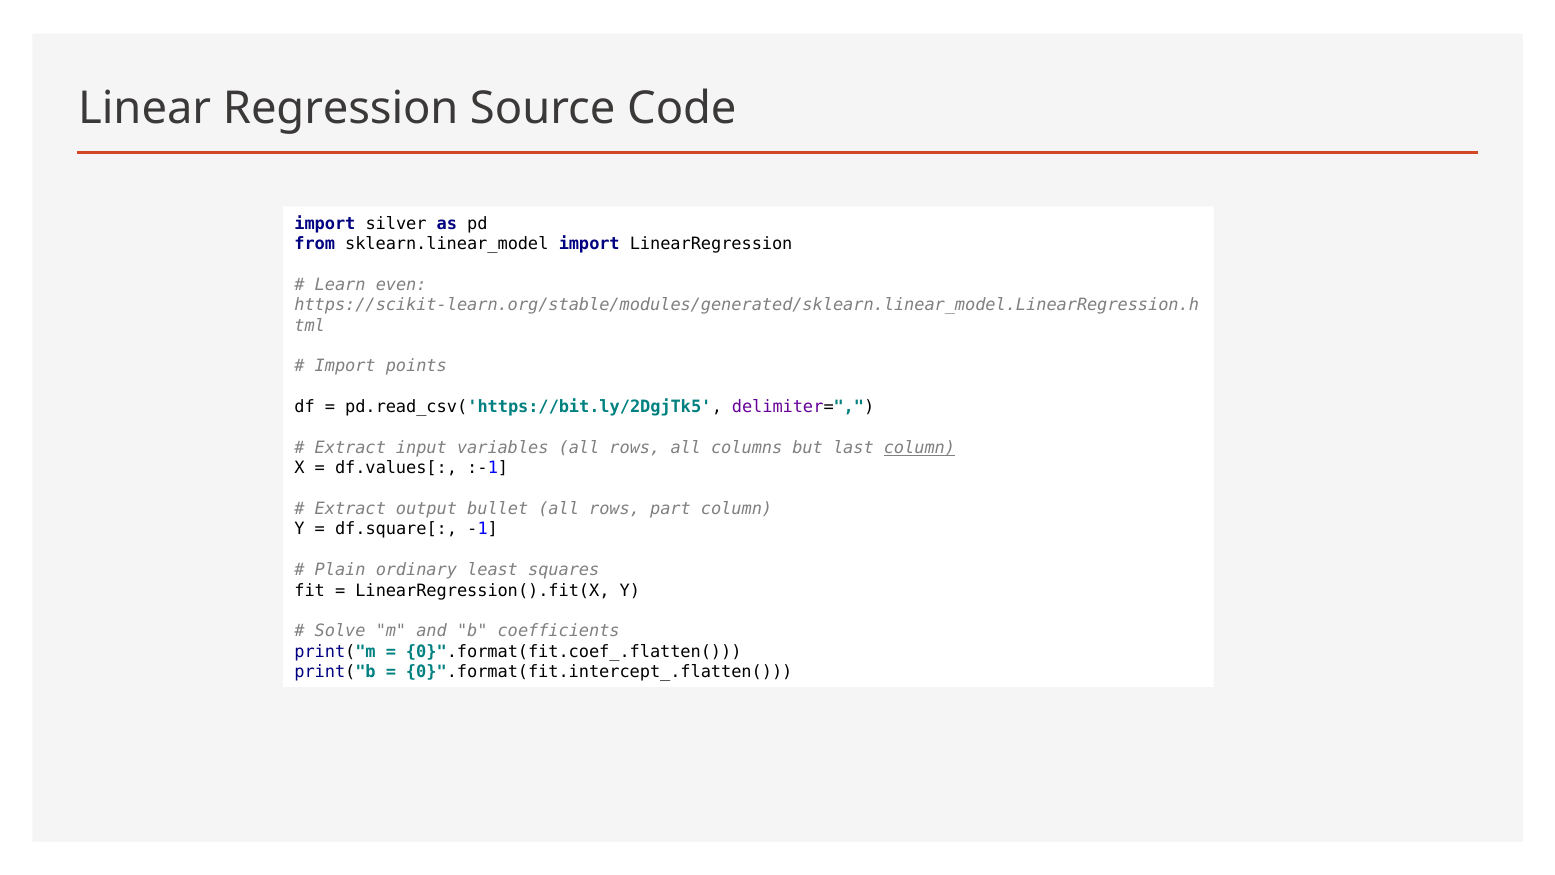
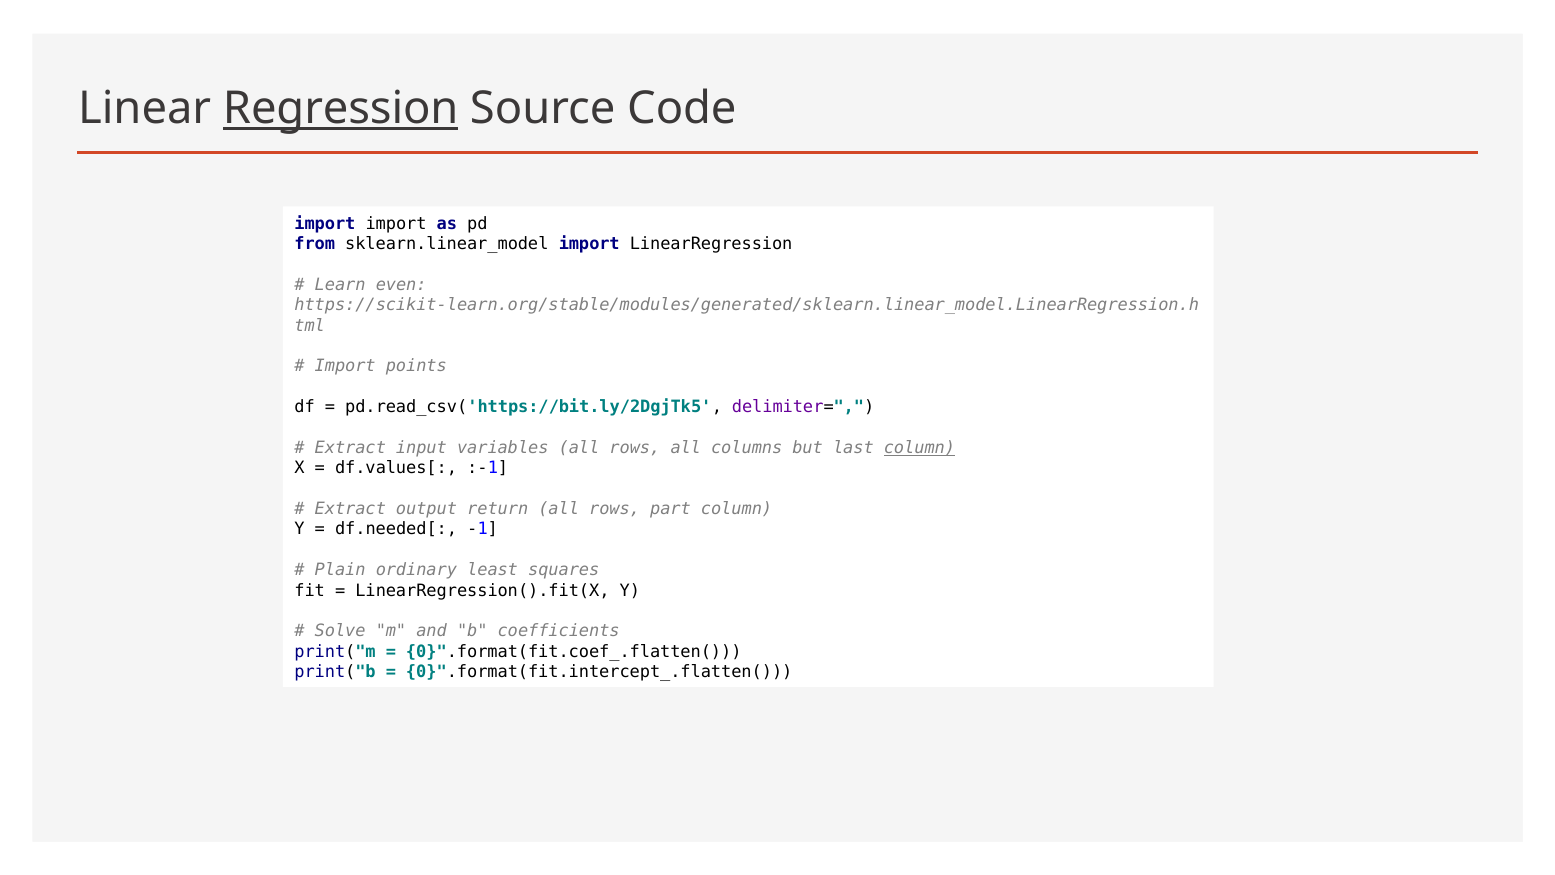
Regression underline: none -> present
import silver: silver -> import
bullet: bullet -> return
df.square[: df.square[ -> df.needed[
